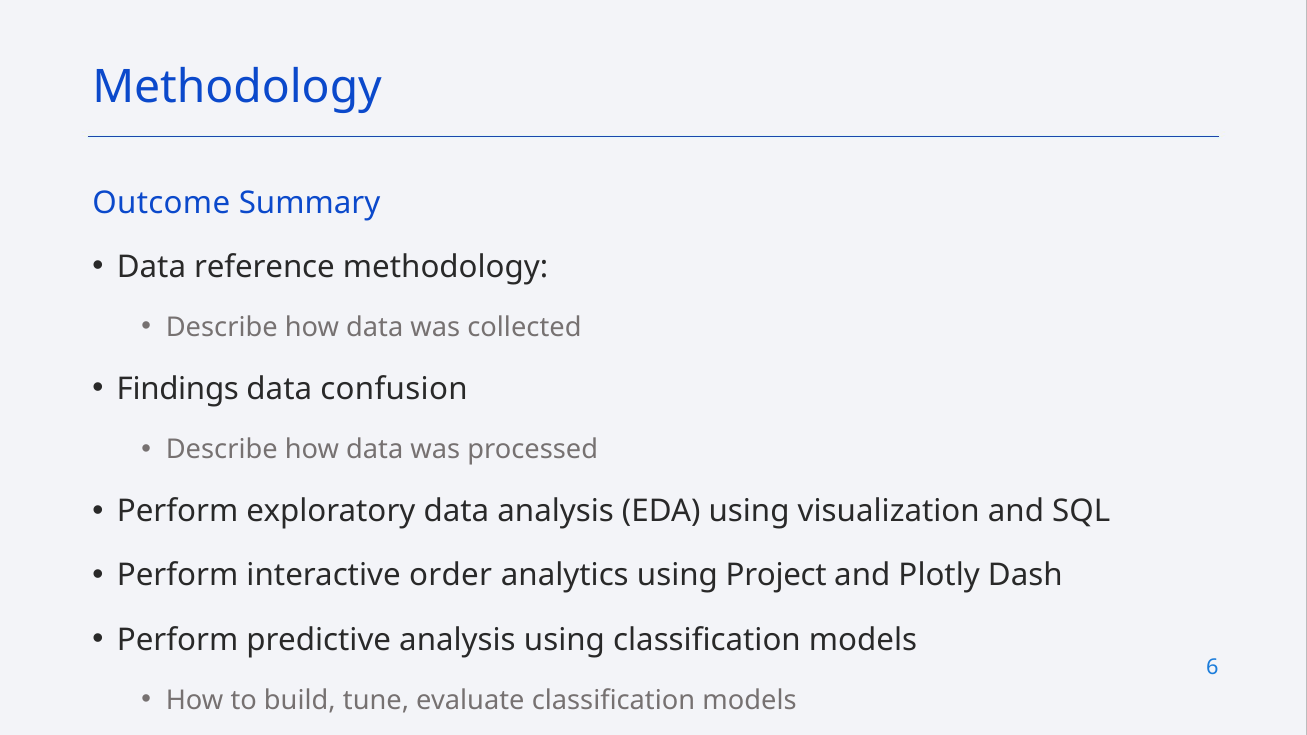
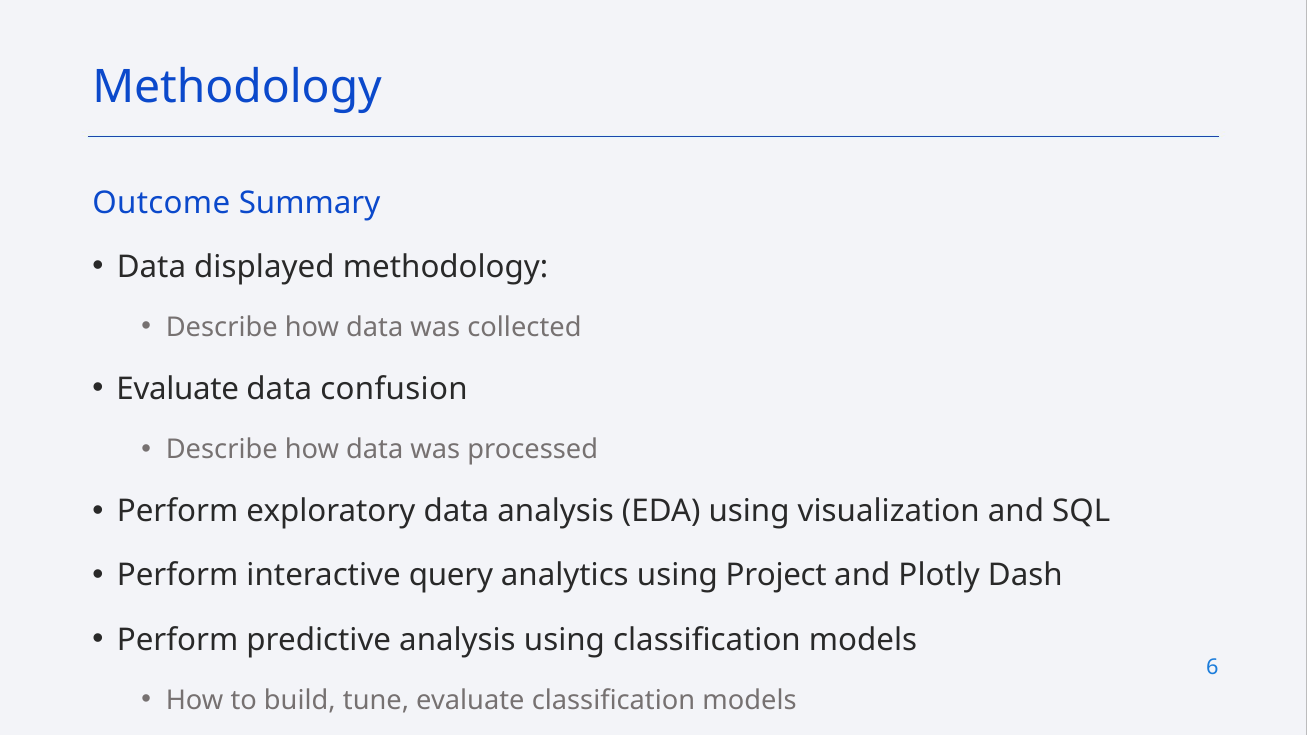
reference: reference -> displayed
Findings at (178, 389): Findings -> Evaluate
order: order -> query
